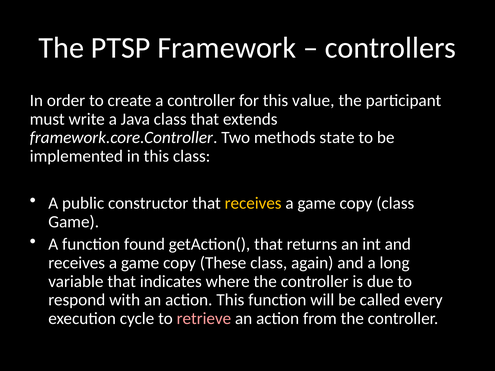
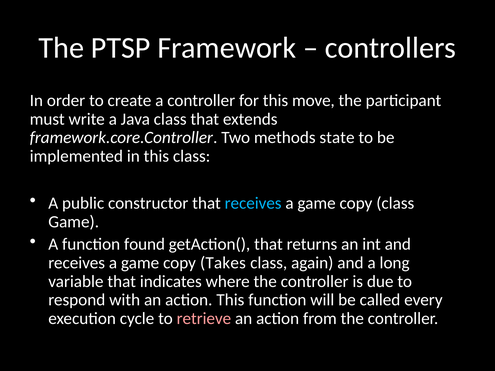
value: value -> move
receives at (253, 203) colour: yellow -> light blue
These: These -> Takes
